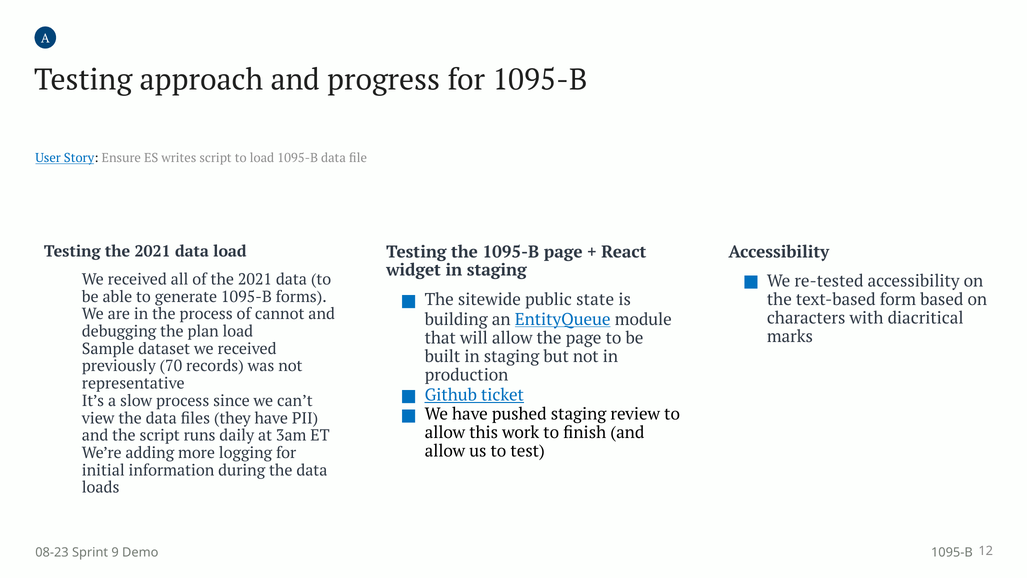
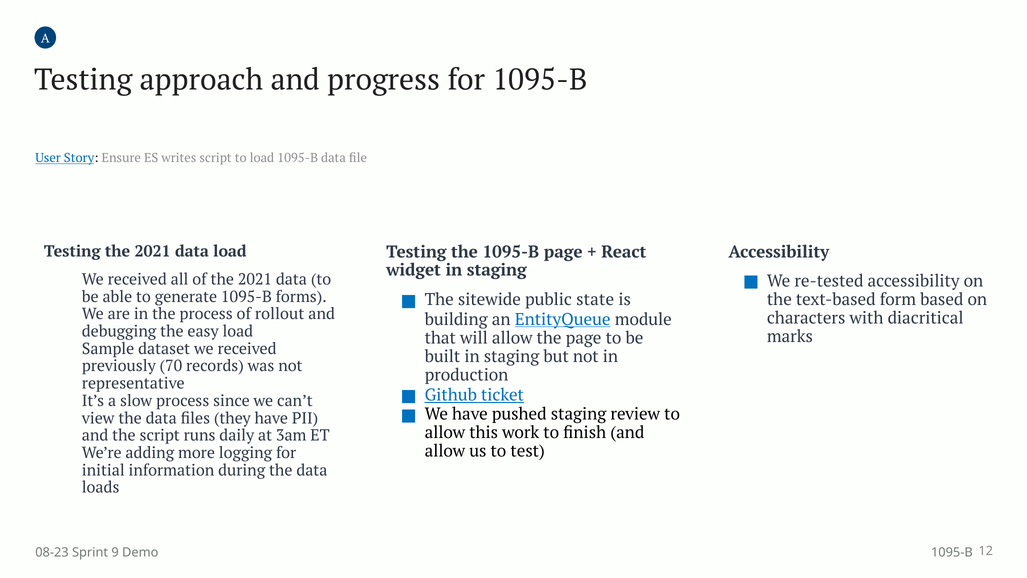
cannot: cannot -> rollout
plan: plan -> easy
